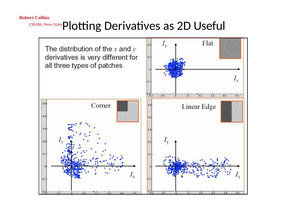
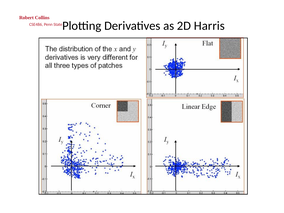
Useful: Useful -> Harris
